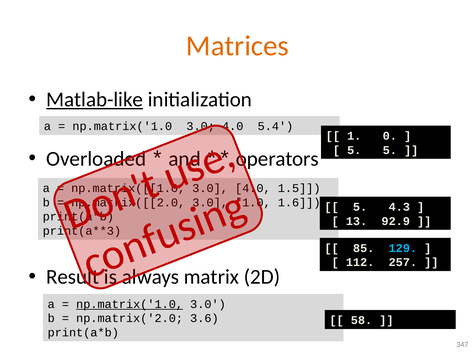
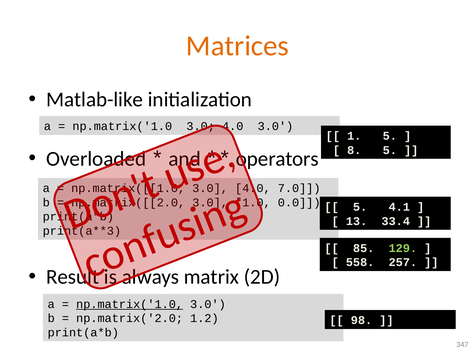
Matlab-like underline: present -> none
5.4 at (275, 126): 5.4 -> 3.0
1 0: 0 -> 5
5 at (354, 150): 5 -> 8
1.5: 1.5 -> 7.0
1.6: 1.6 -> 0.0
4.3: 4.3 -> 4.1
92.9: 92.9 -> 33.4
129 colour: light blue -> light green
112: 112 -> 558
3.6: 3.6 -> 1.2
58: 58 -> 98
